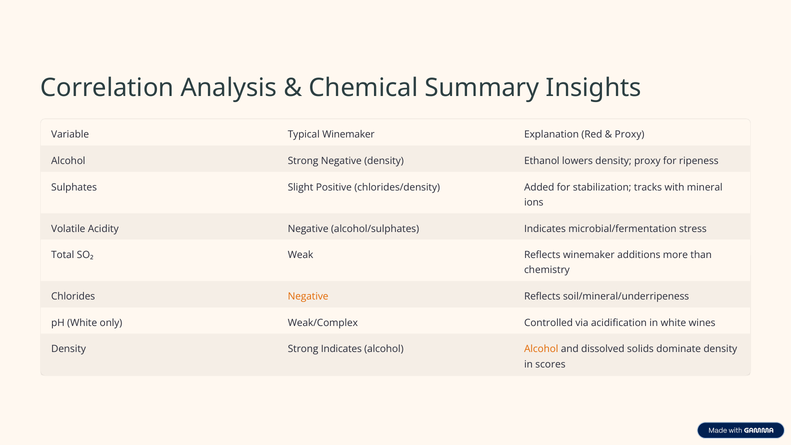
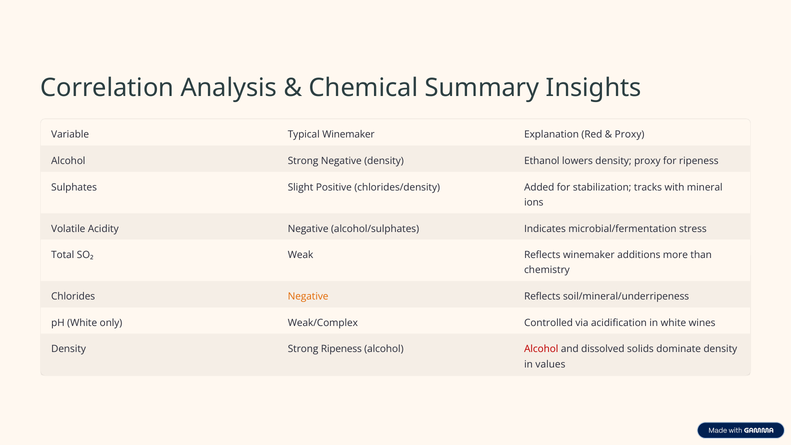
Strong Indicates: Indicates -> Ripeness
Alcohol at (541, 349) colour: orange -> red
scores: scores -> values
